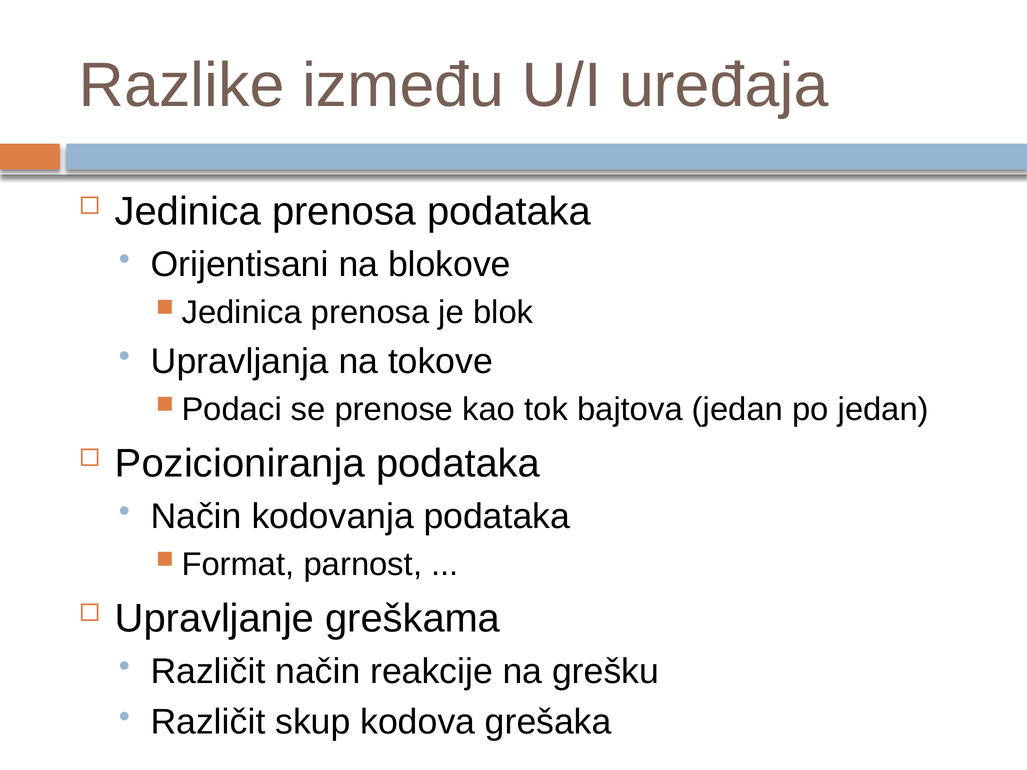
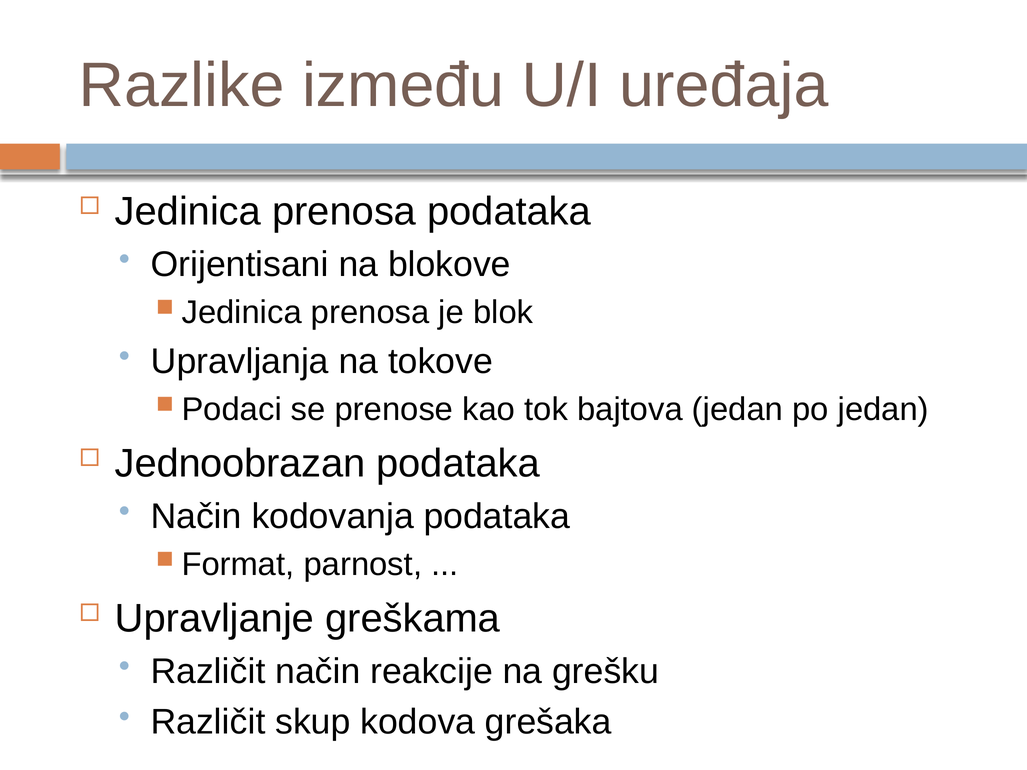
Pozicioniranja: Pozicioniranja -> Jednoobrazan
